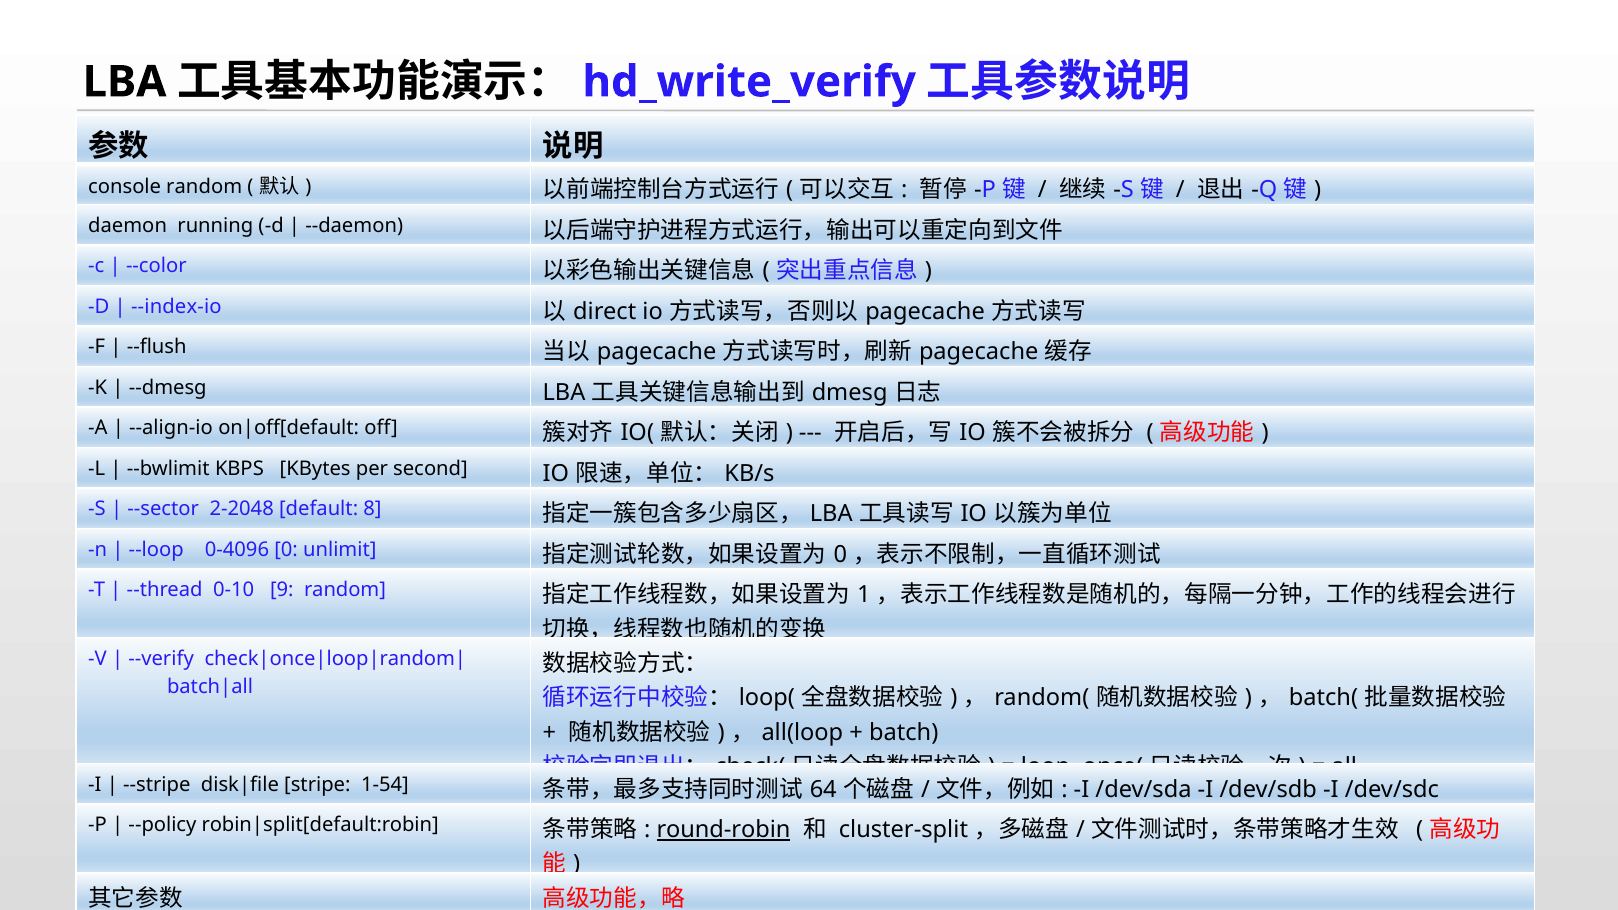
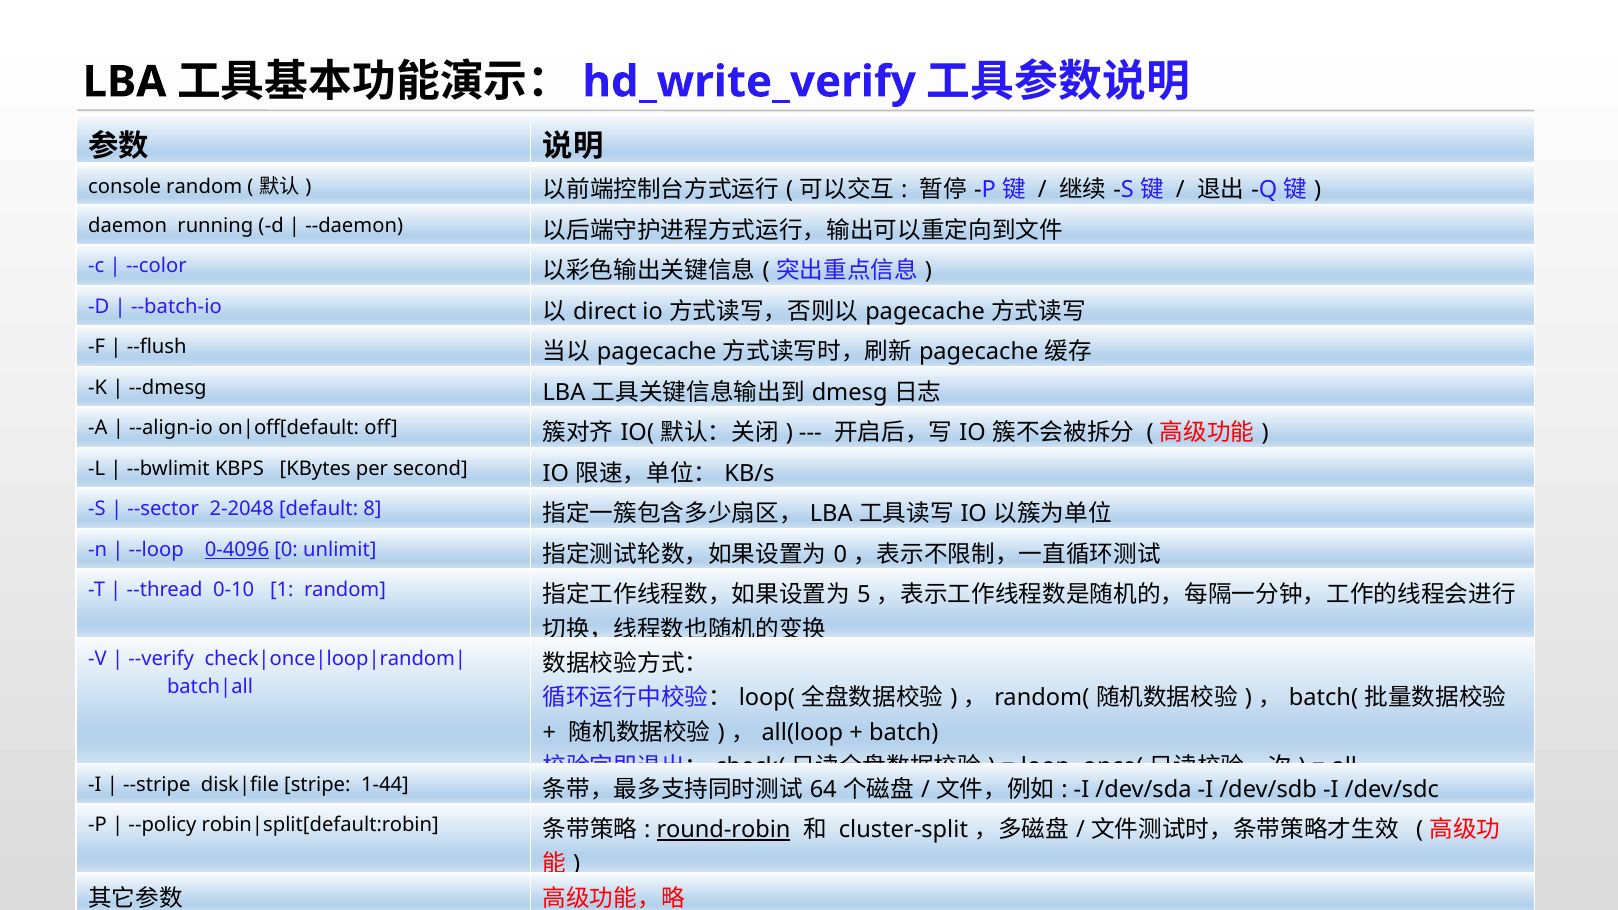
--index-io: --index-io -> --batch-io
0-4096 underline: none -> present
9: 9 -> 1
1: 1 -> 5
1-54: 1-54 -> 1-44
